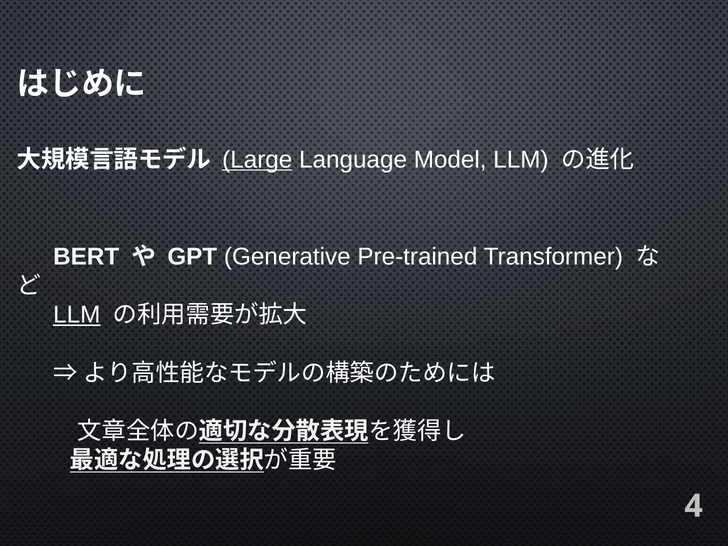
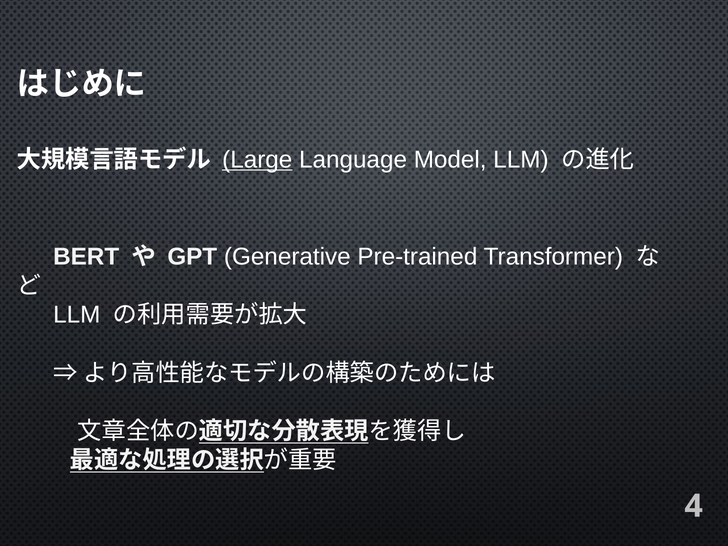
LLM at (77, 315) underline: present -> none
